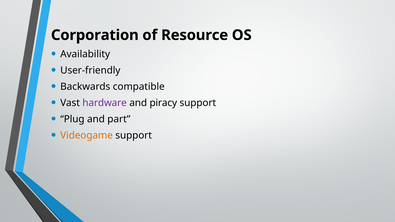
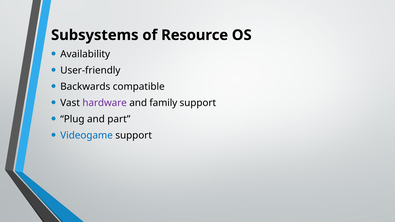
Corporation: Corporation -> Subsystems
piracy: piracy -> family
Videogame colour: orange -> blue
